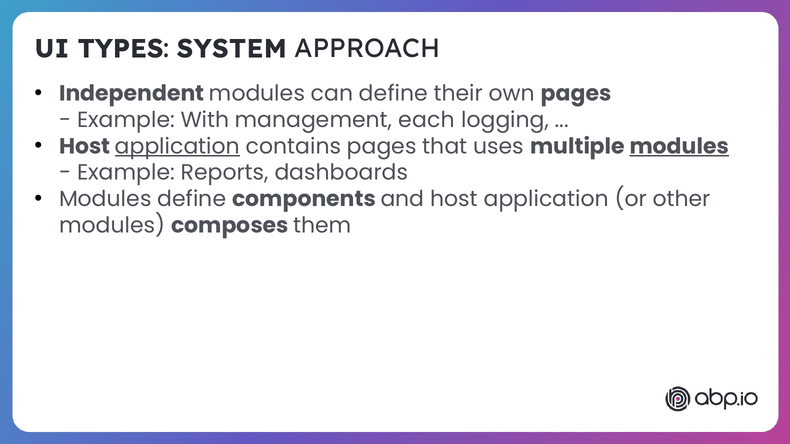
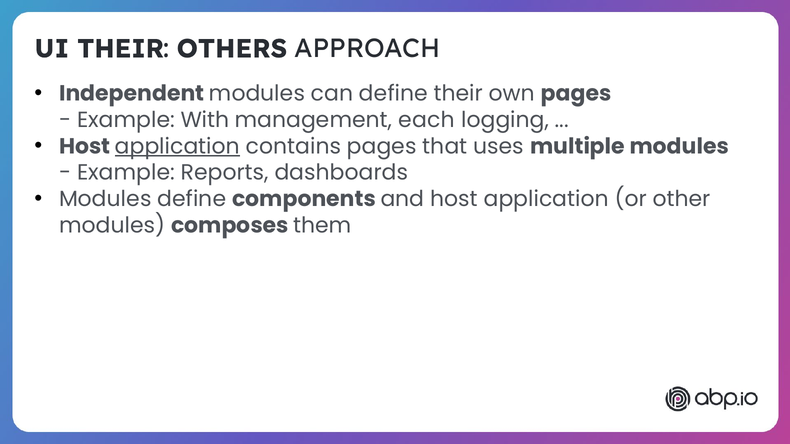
UI TYPES: TYPES -> THEIR
SYSTEM: SYSTEM -> OTHERS
modules at (679, 146) underline: present -> none
